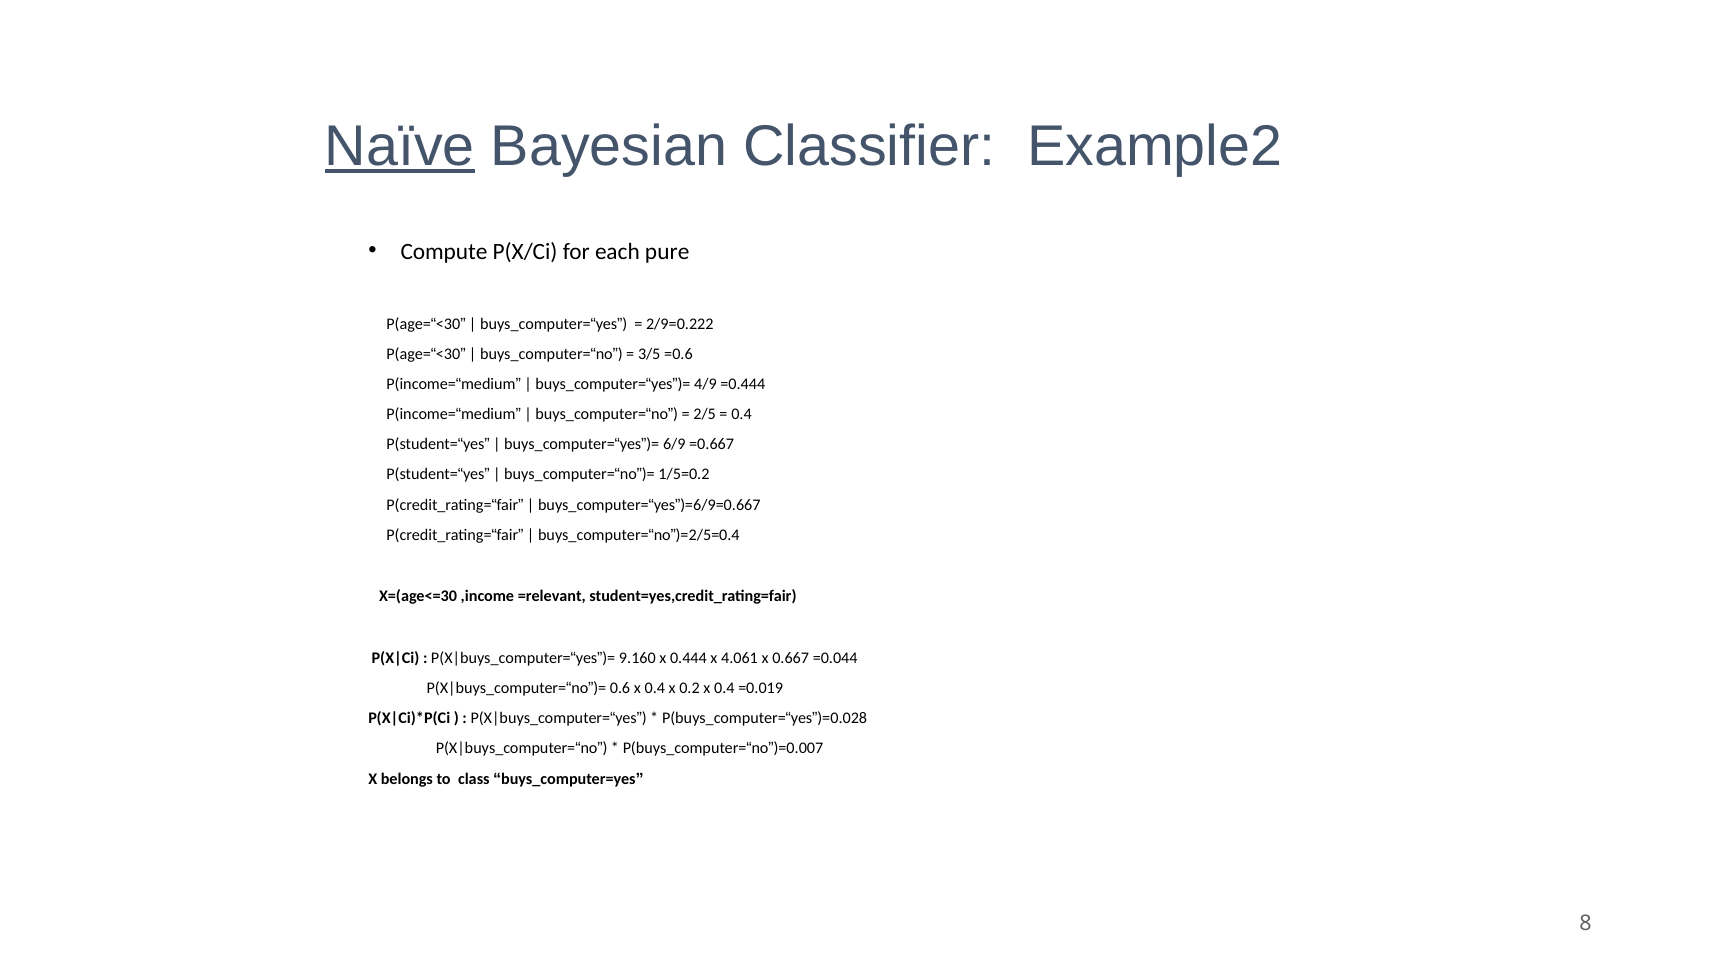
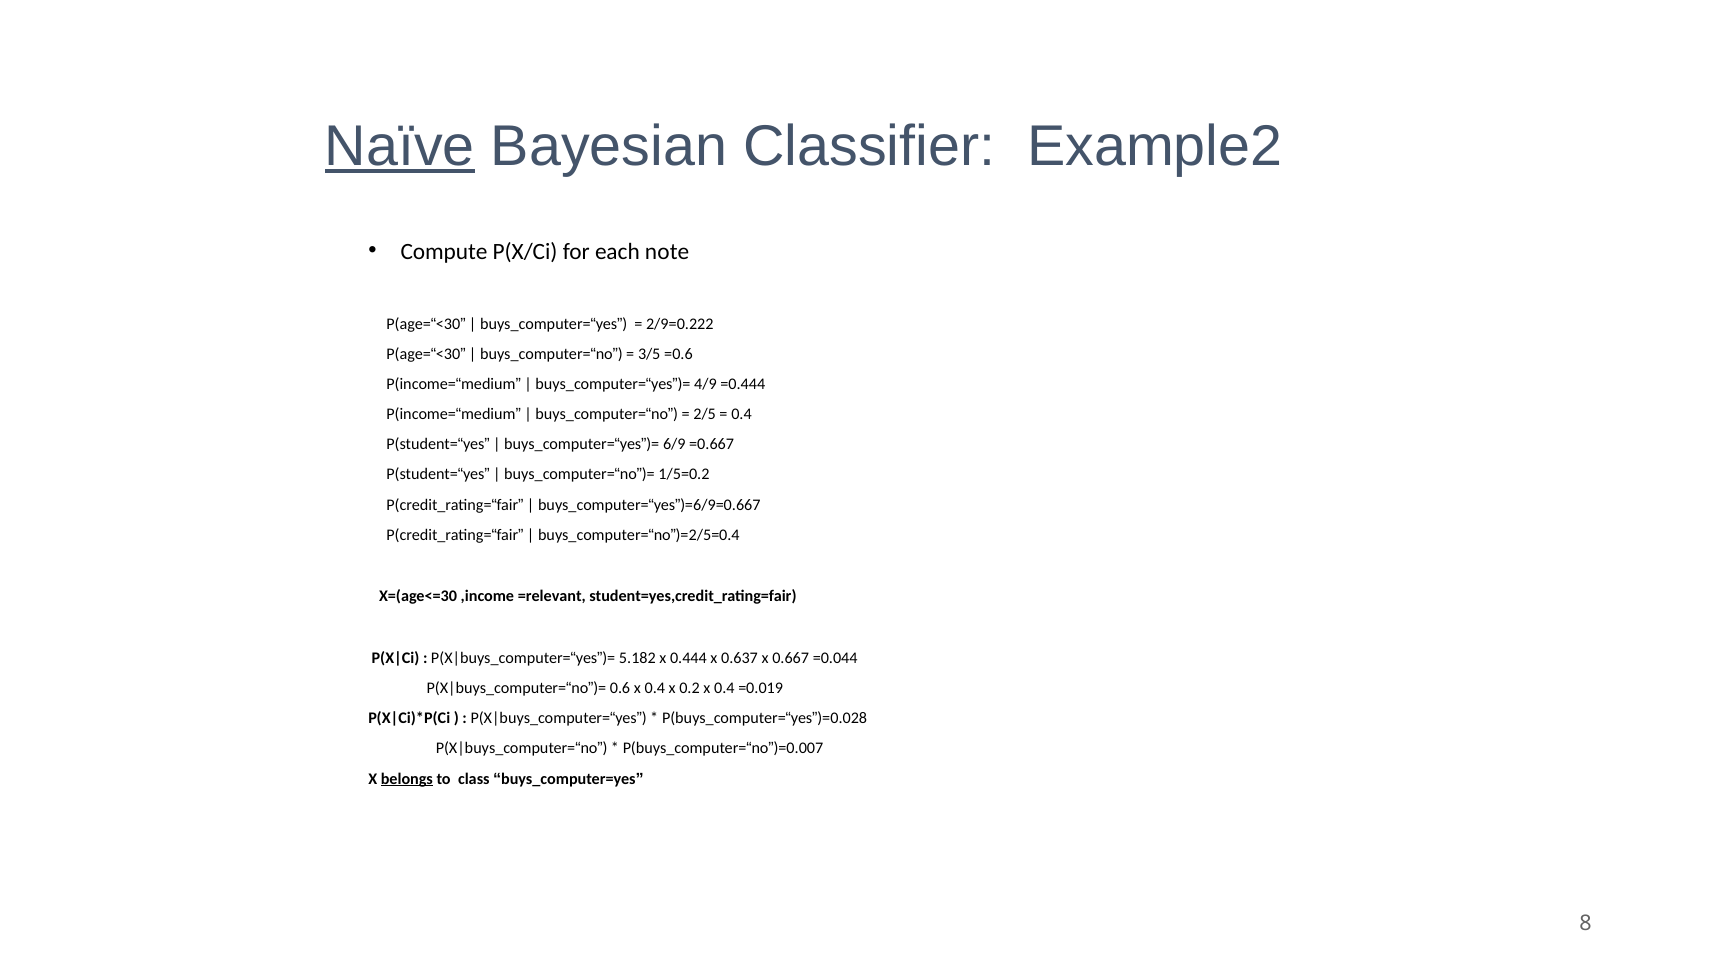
pure: pure -> note
9.160: 9.160 -> 5.182
4.061: 4.061 -> 0.637
belongs underline: none -> present
